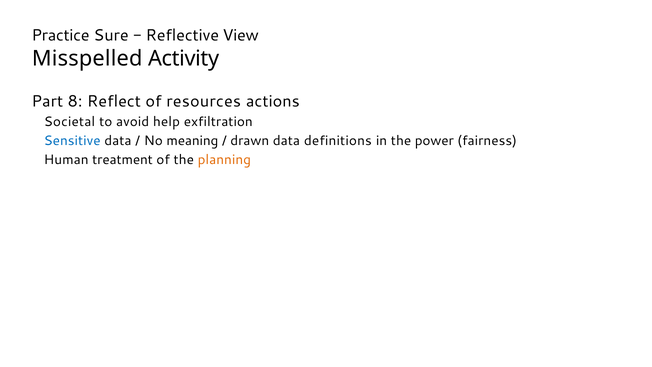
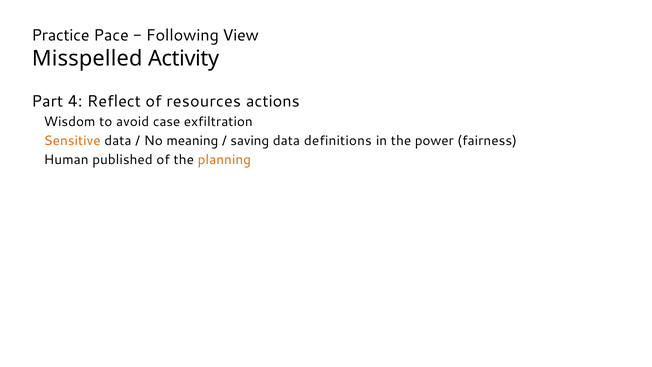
Sure: Sure -> Pace
Reflective: Reflective -> Following
8: 8 -> 4
Societal: Societal -> Wisdom
help: help -> case
Sensitive colour: blue -> orange
drawn: drawn -> saving
treatment: treatment -> published
